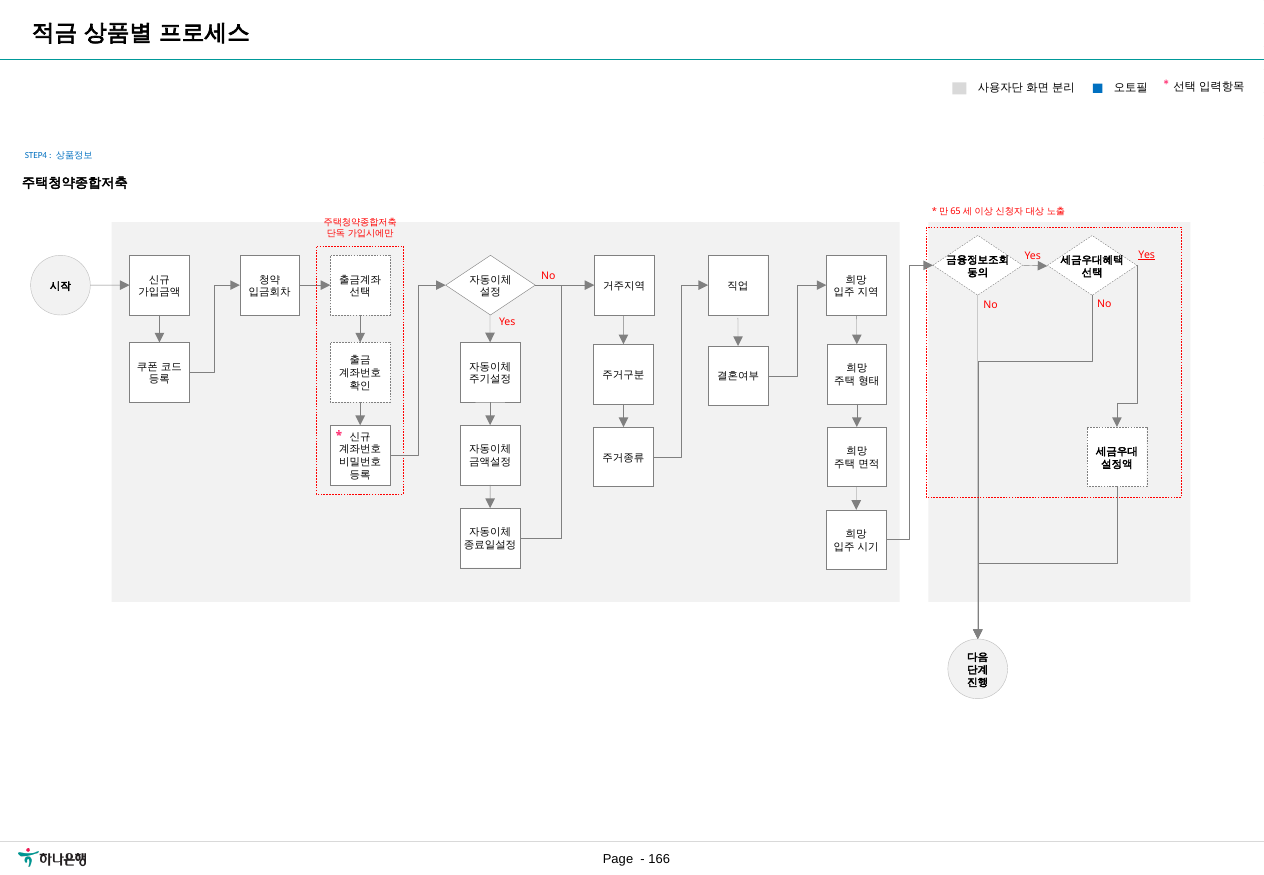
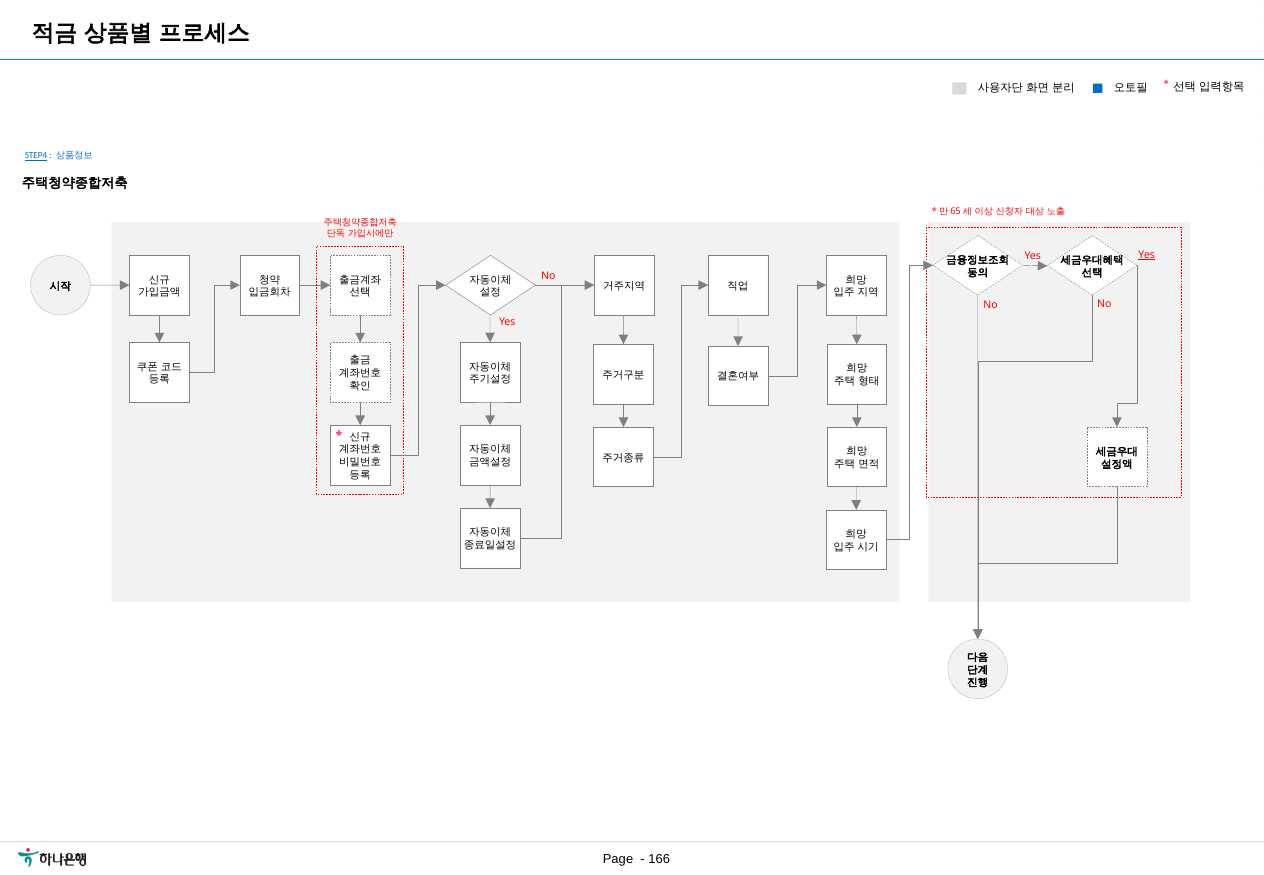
STEP4 underline: none -> present
